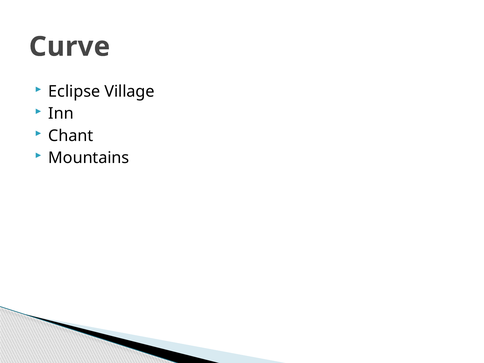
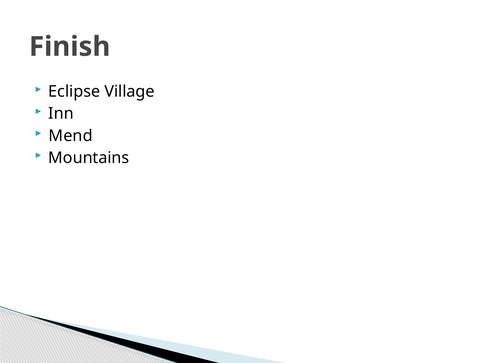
Curve: Curve -> Finish
Chant: Chant -> Mend
